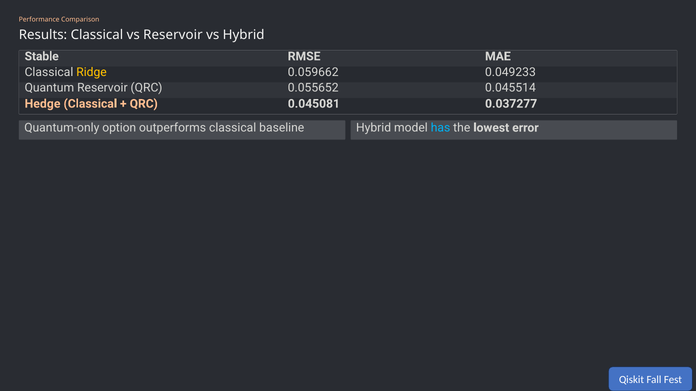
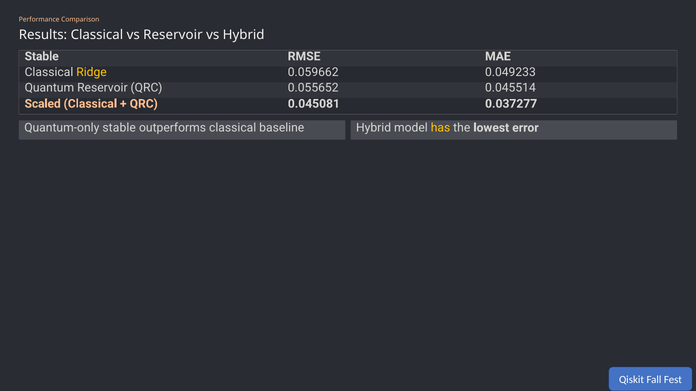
Hedge: Hedge -> Scaled
Quantum-only option: option -> stable
has colour: light blue -> yellow
